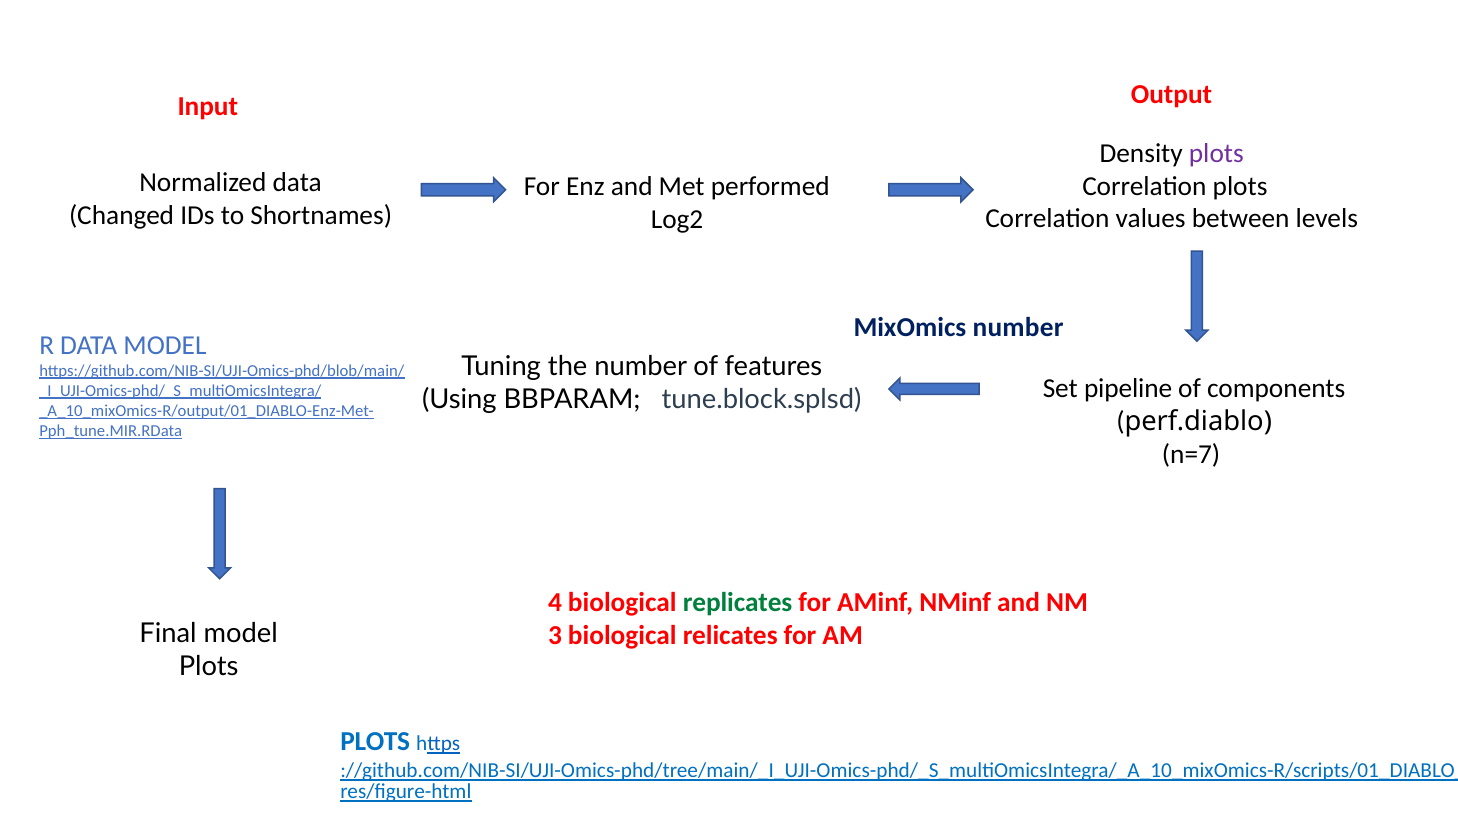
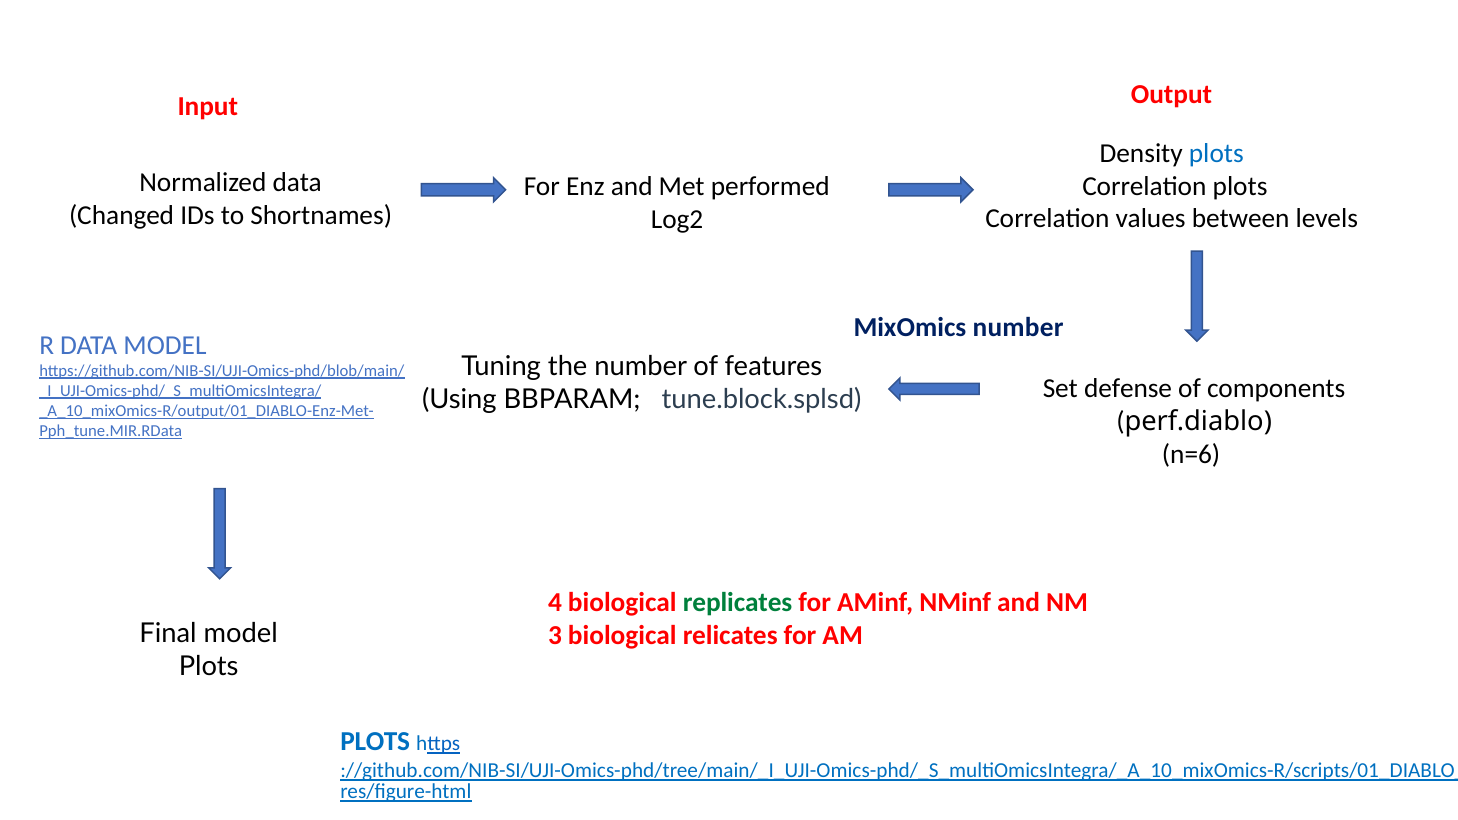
plots at (1216, 153) colour: purple -> blue
pipeline: pipeline -> defense
n=7: n=7 -> n=6
